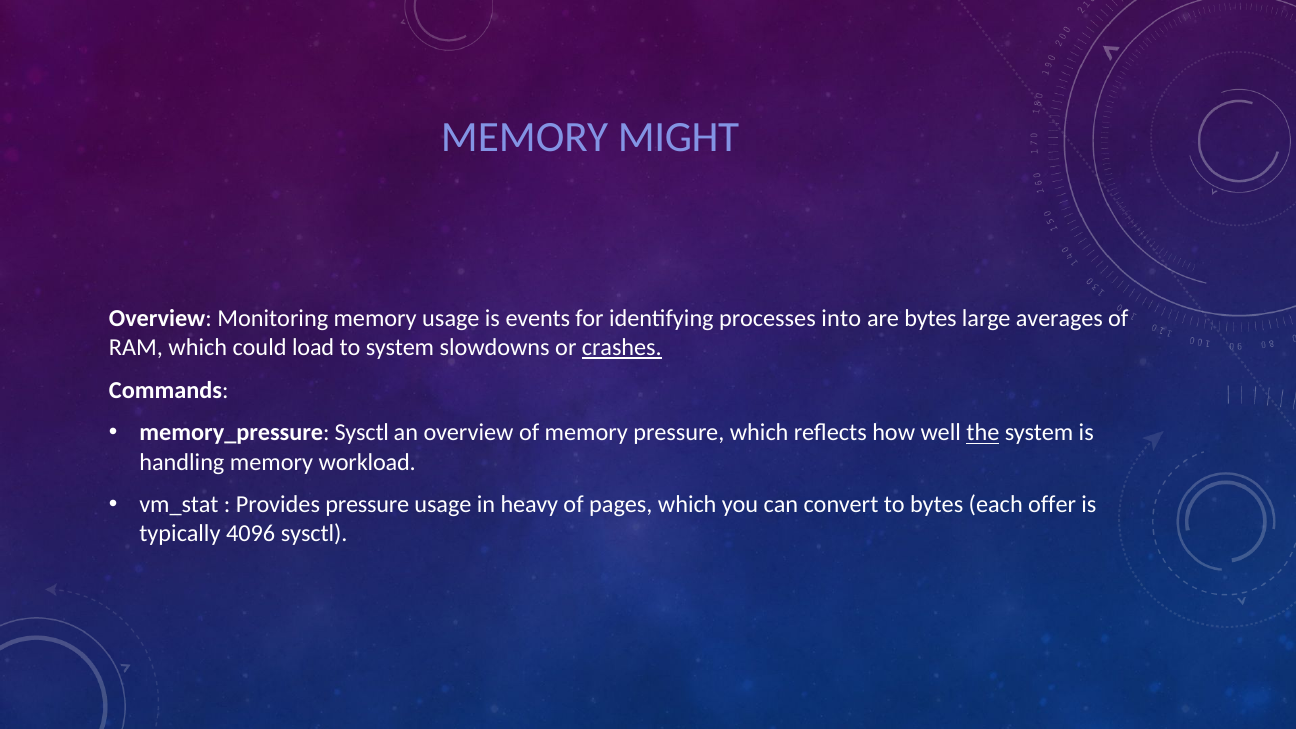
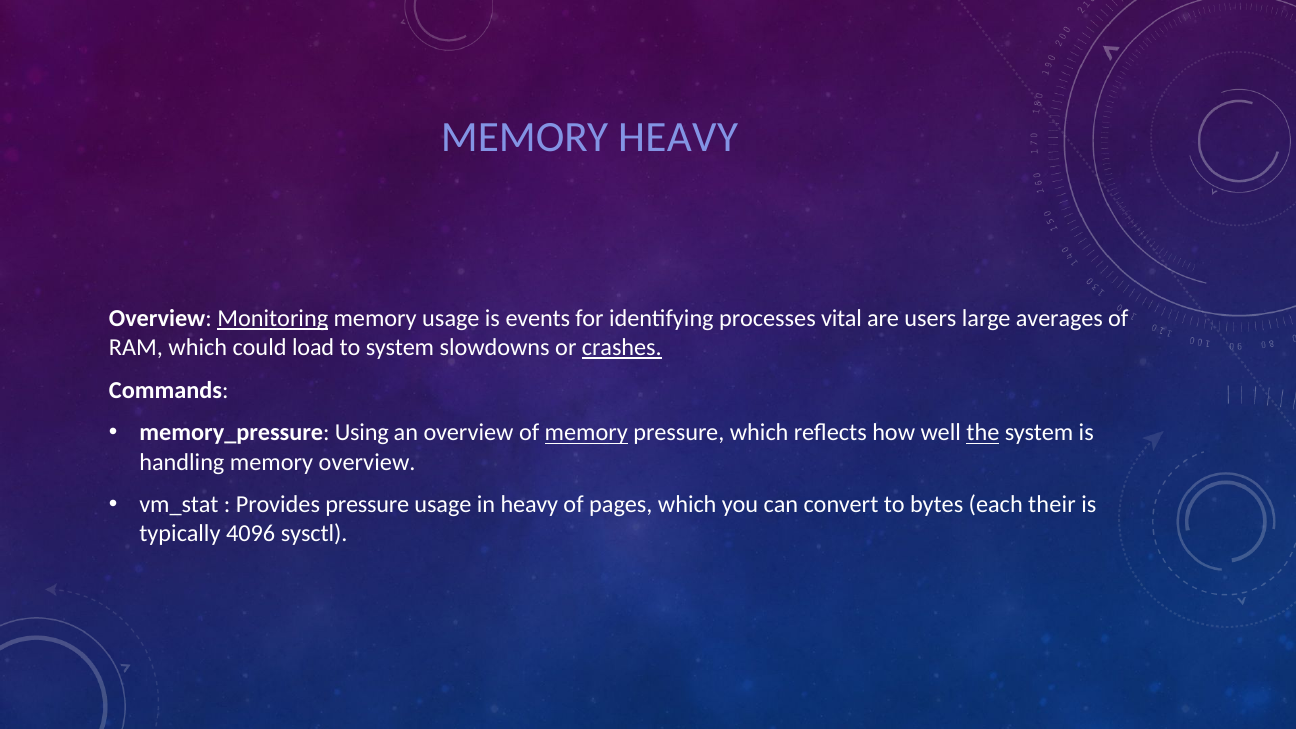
MEMORY MIGHT: MIGHT -> HEAVY
Monitoring underline: none -> present
into: into -> vital
are bytes: bytes -> users
memory_pressure Sysctl: Sysctl -> Using
memory at (586, 433) underline: none -> present
memory workload: workload -> overview
offer: offer -> their
